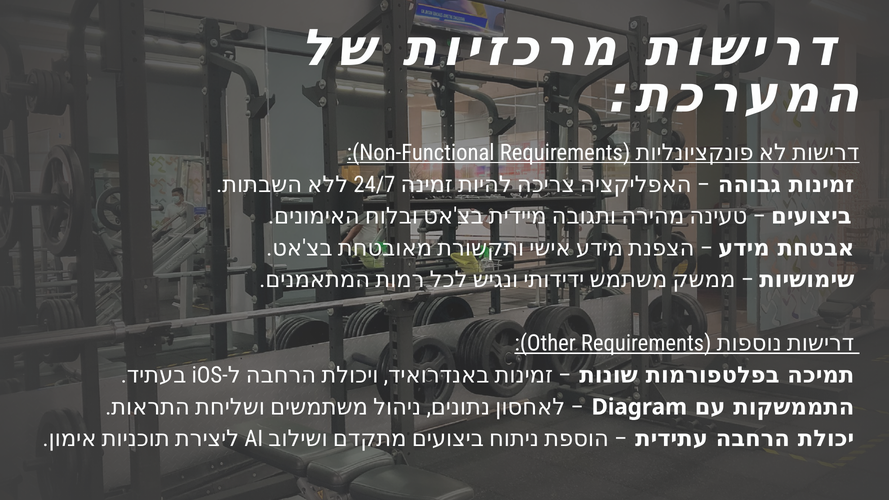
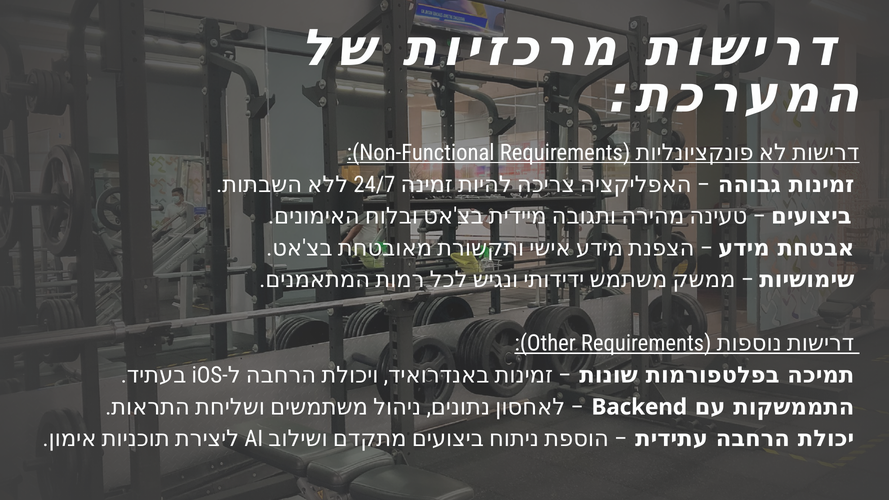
Diagram: Diagram -> Backend
